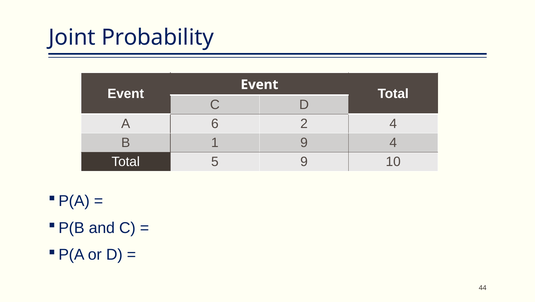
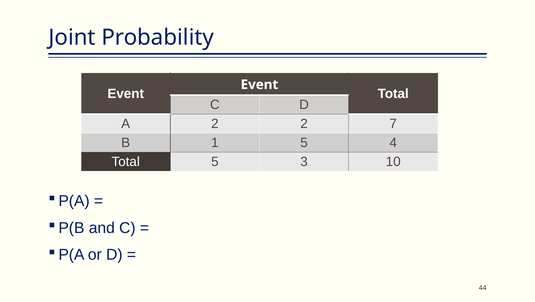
A 6: 6 -> 2
2 4: 4 -> 7
1 9: 9 -> 5
5 9: 9 -> 3
